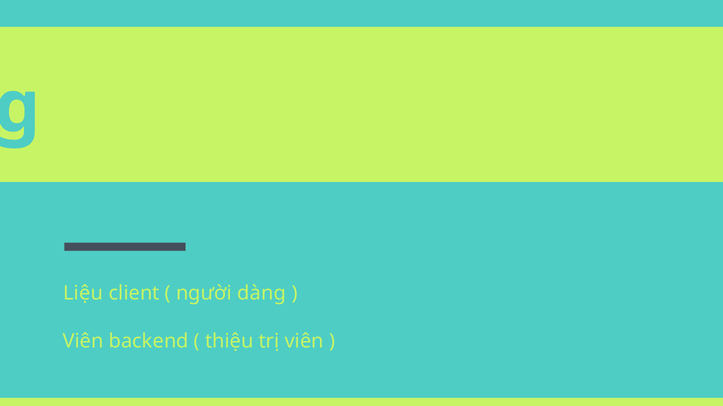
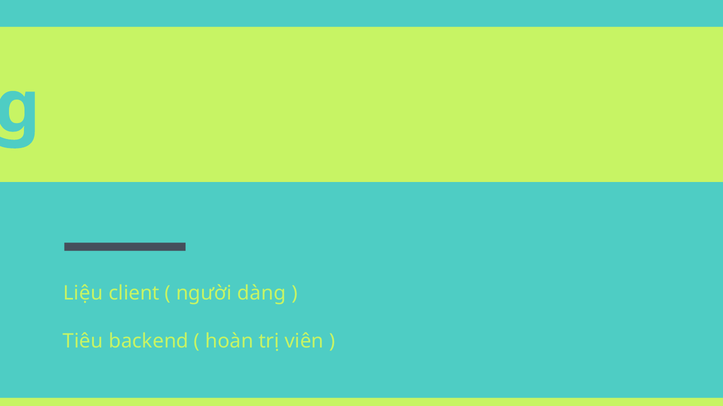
Viên at (83, 342): Viên -> Tiêu
thiệu: thiệu -> hoàn
